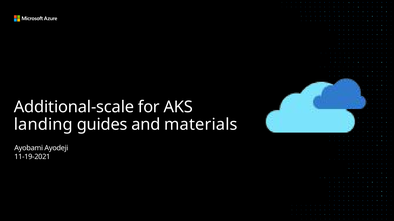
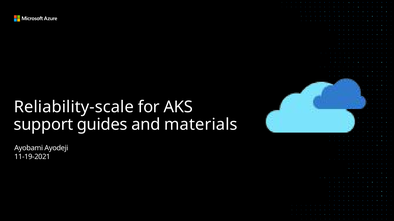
Additional-scale: Additional-scale -> Reliability-scale
landing: landing -> support
